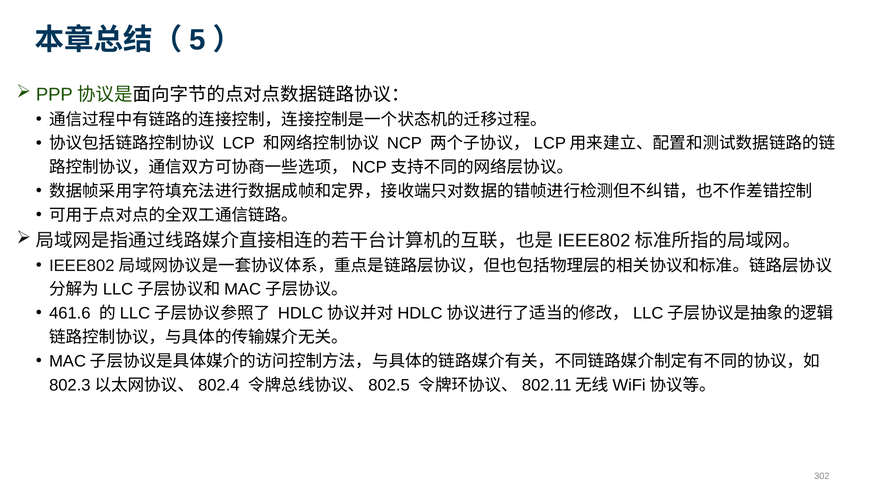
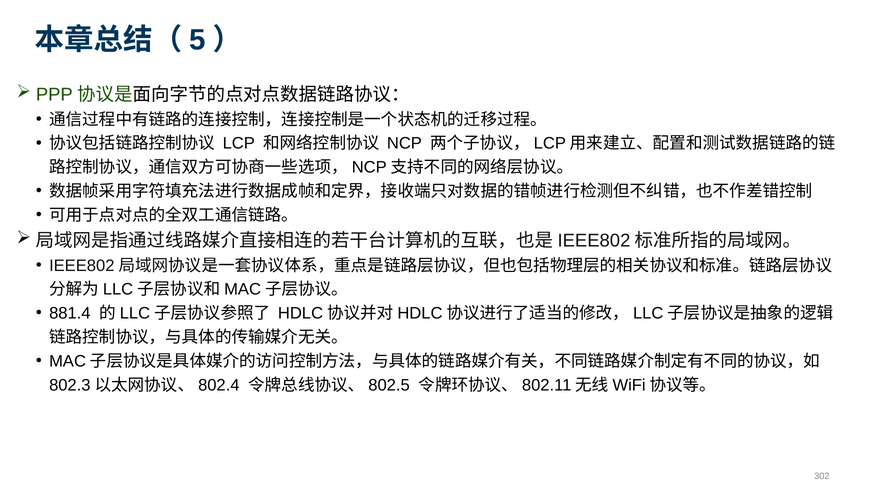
461.6: 461.6 -> 881.4
